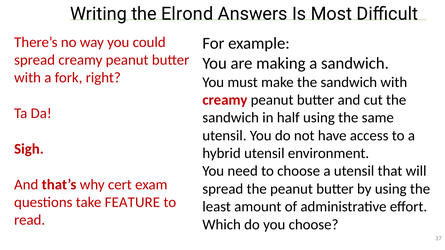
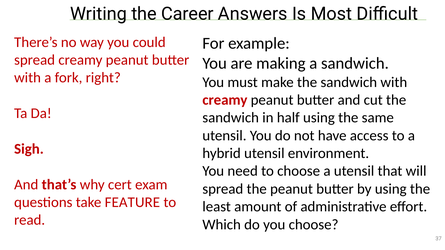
Elrond: Elrond -> Career
